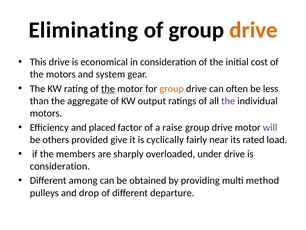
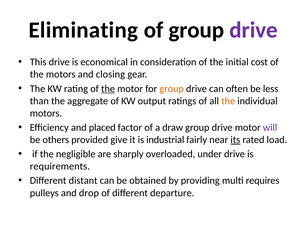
drive at (254, 30) colour: orange -> purple
system: system -> closing
the at (228, 101) colour: purple -> orange
raise: raise -> draw
cyclically: cyclically -> industrial
its underline: none -> present
members: members -> negligible
consideration at (60, 166): consideration -> requirements
among: among -> distant
method: method -> requires
